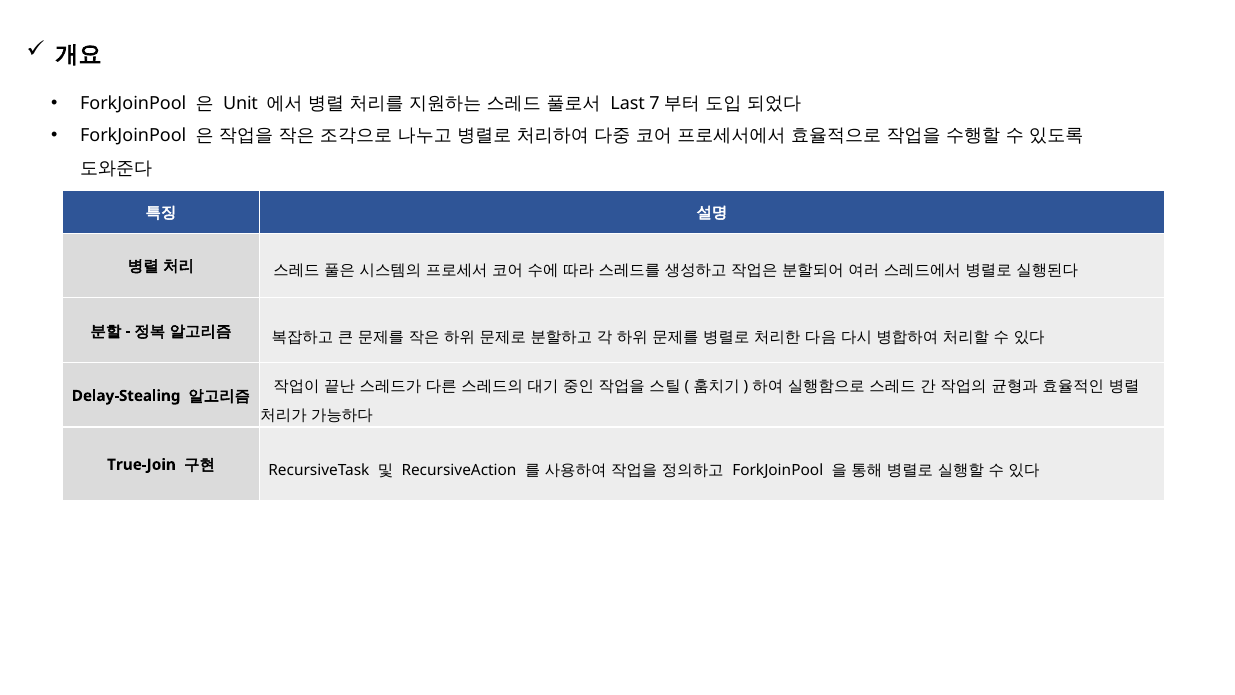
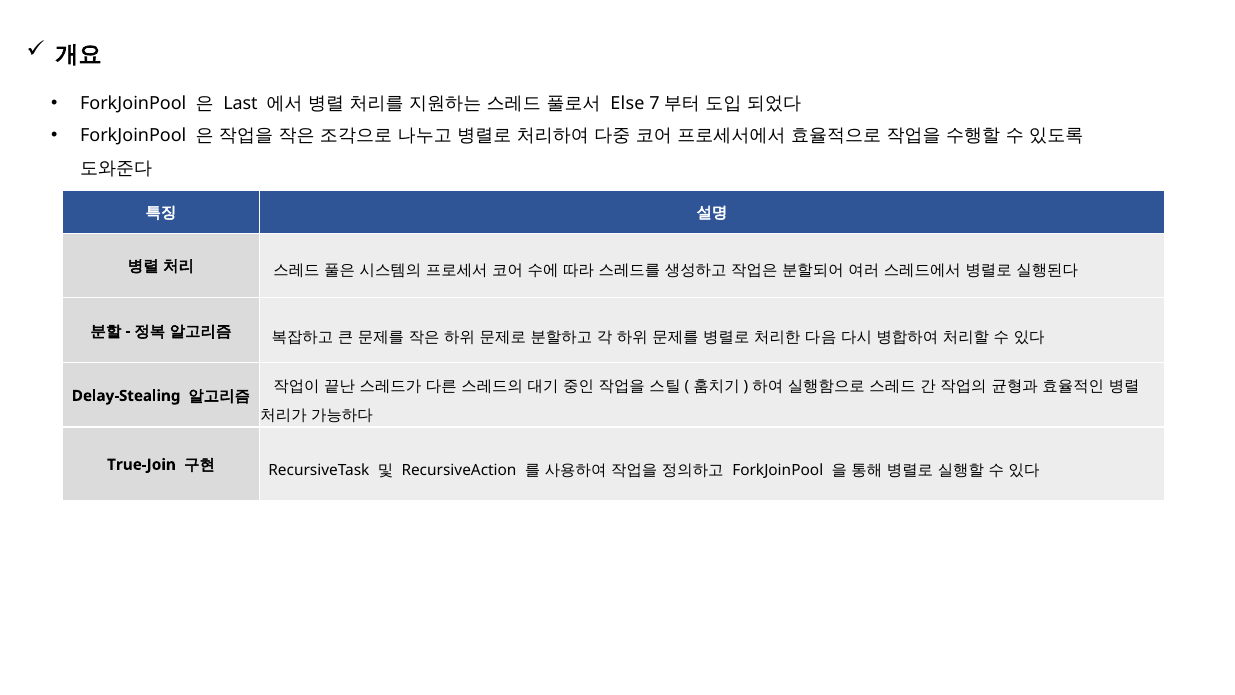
Unit: Unit -> Last
Last: Last -> Else
